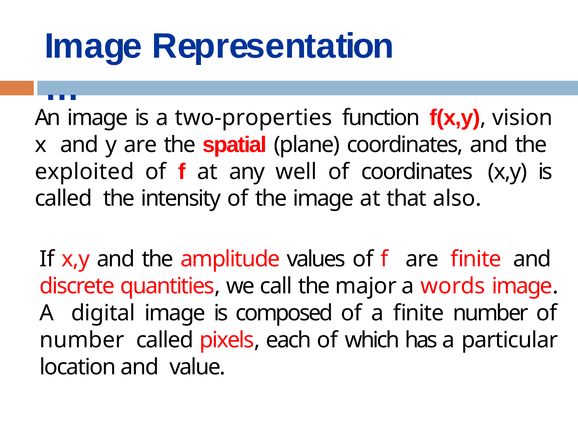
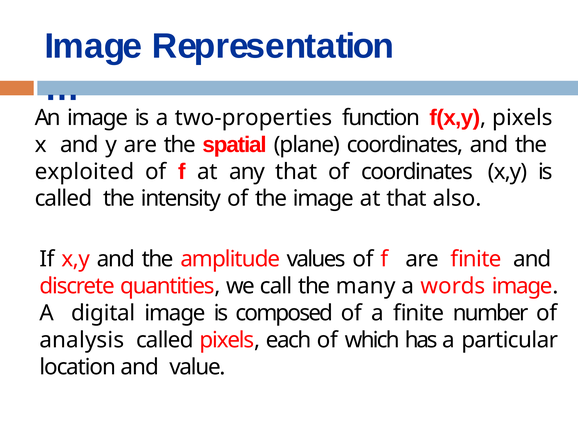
vision at (523, 118): vision -> pixels
any well: well -> that
major: major -> many
number at (82, 340): number -> analysis
